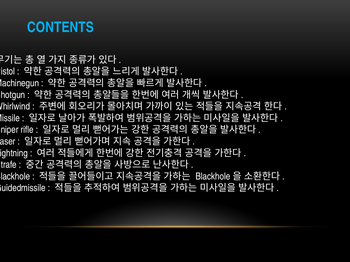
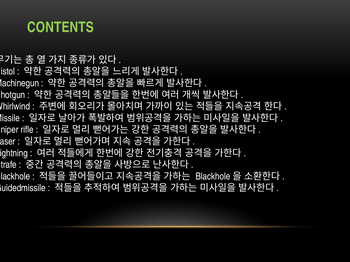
CONTENTS colour: light blue -> light green
